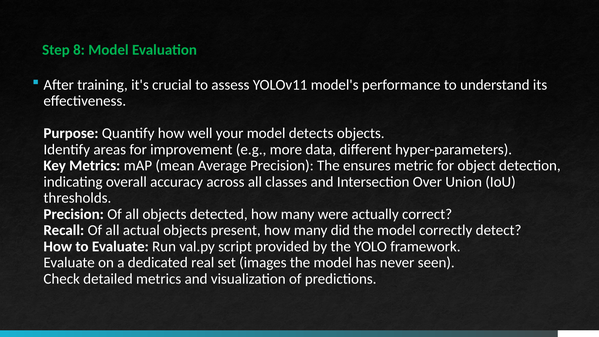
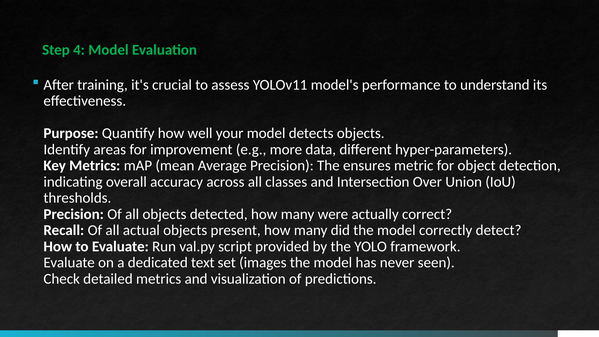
8: 8 -> 4
real: real -> text
